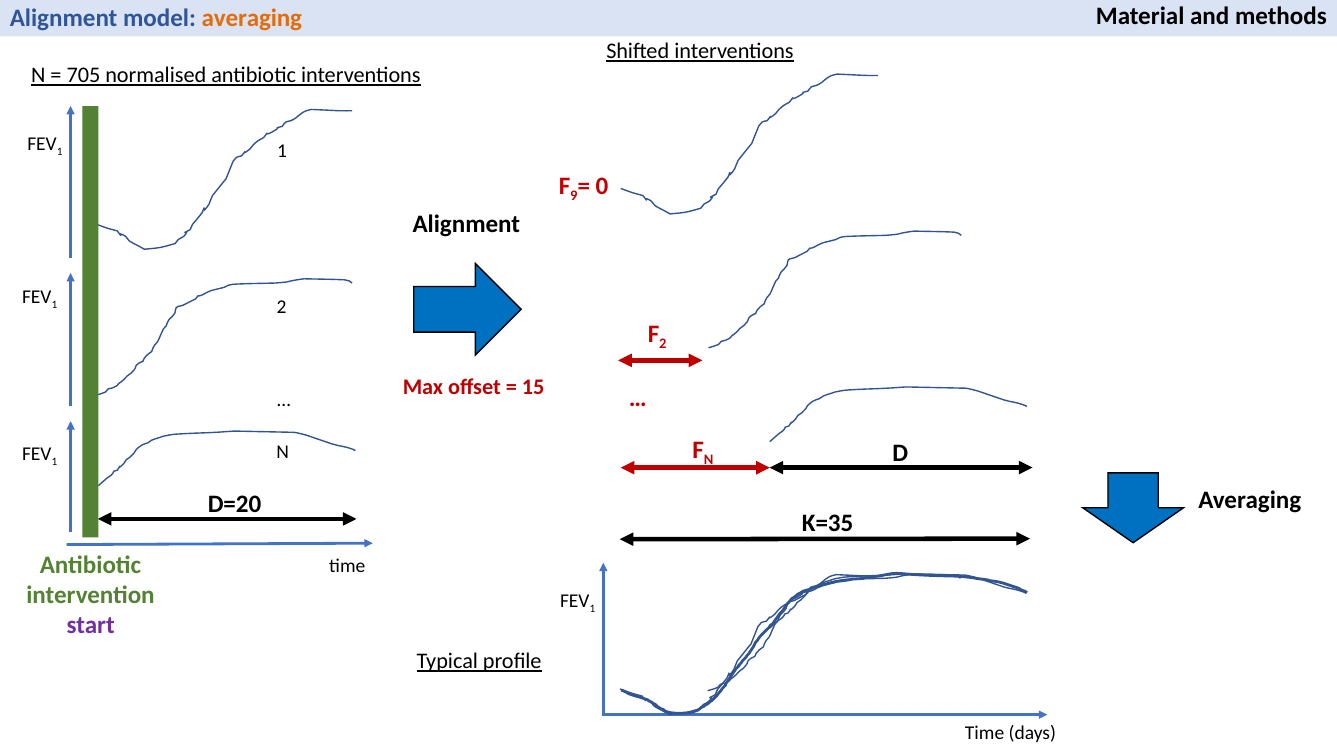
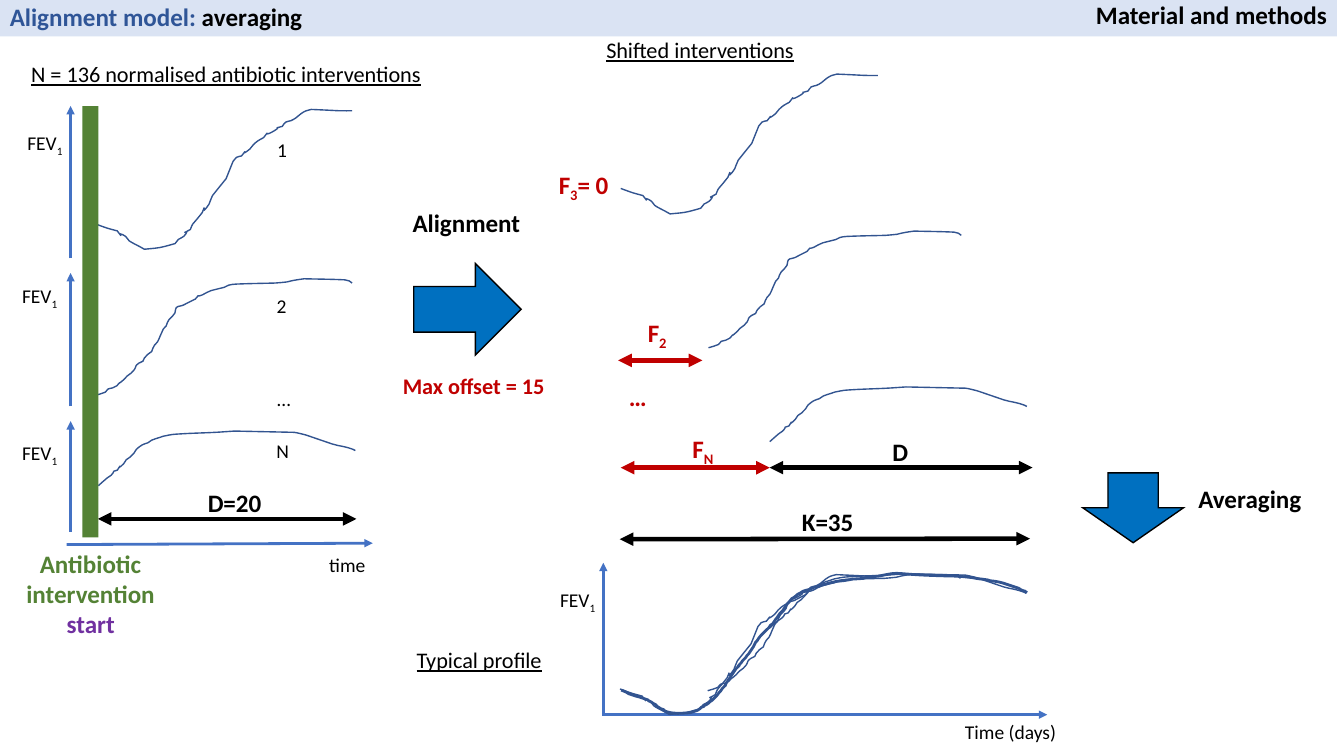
averaging at (252, 18) colour: orange -> black
705: 705 -> 136
9: 9 -> 3
